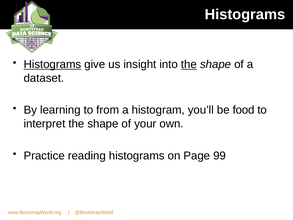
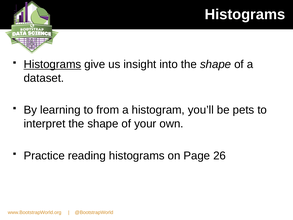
the at (189, 64) underline: present -> none
food: food -> pets
99: 99 -> 26
